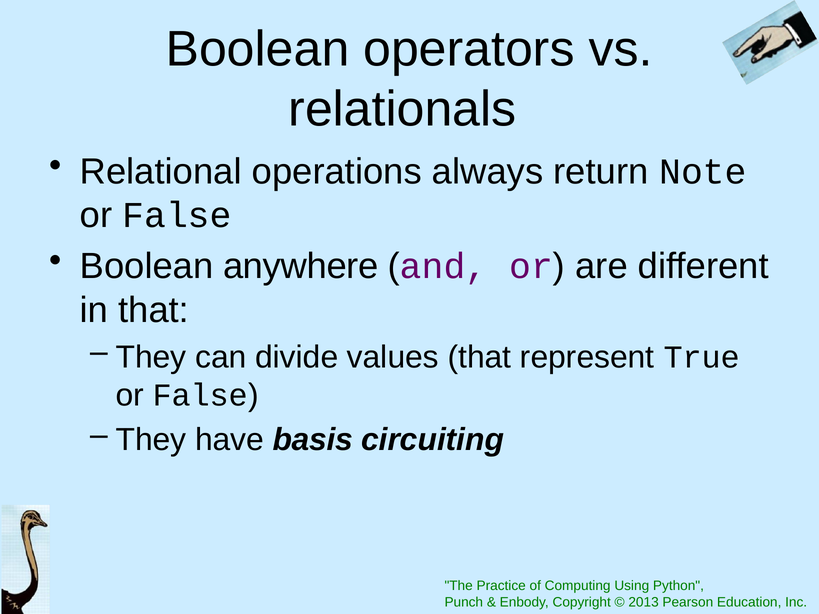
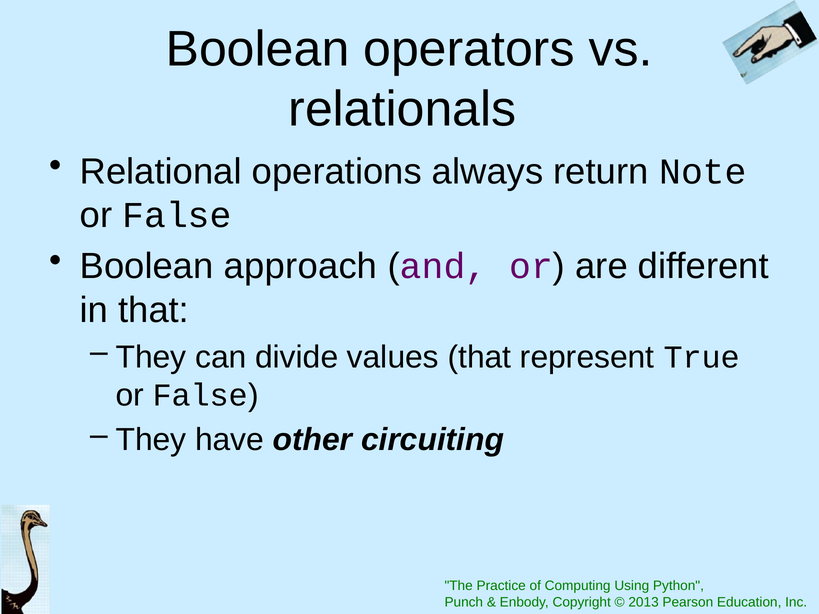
anywhere: anywhere -> approach
basis: basis -> other
